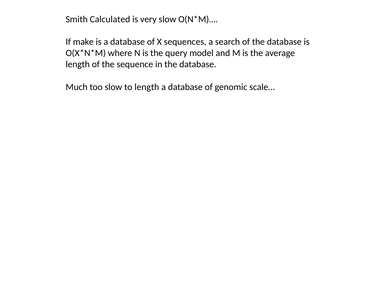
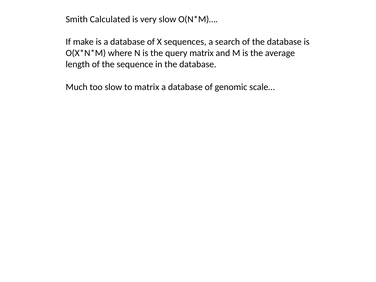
query model: model -> matrix
to length: length -> matrix
